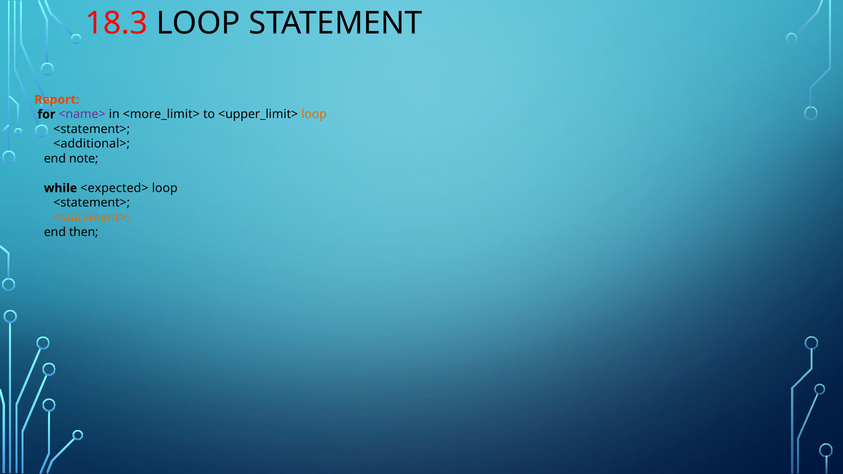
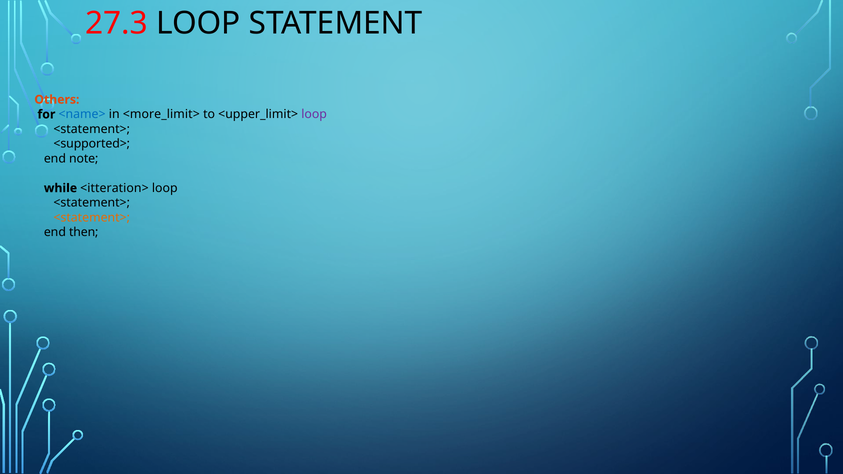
18.3: 18.3 -> 27.3
Report: Report -> Others
<name> colour: purple -> blue
loop at (314, 114) colour: orange -> purple
<additional>: <additional> -> <supported>
<expected>: <expected> -> <itteration>
